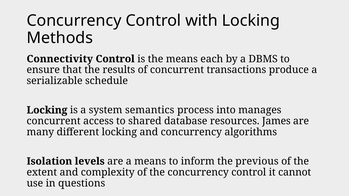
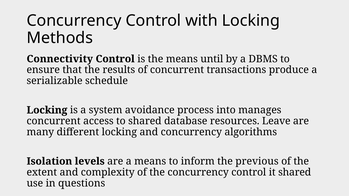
each: each -> until
semantics: semantics -> avoidance
James: James -> Leave
it cannot: cannot -> shared
